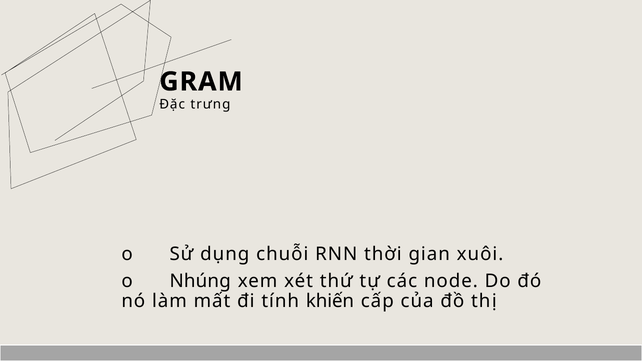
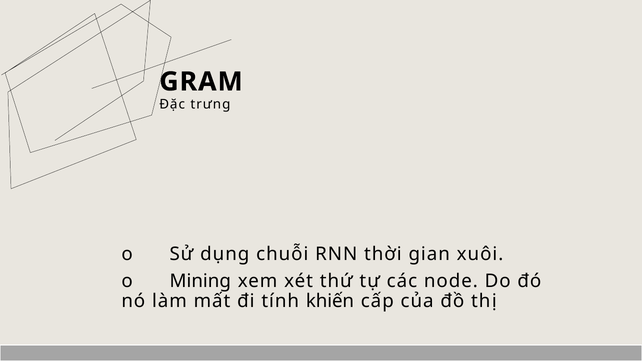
Nhúng: Nhúng -> Mining
